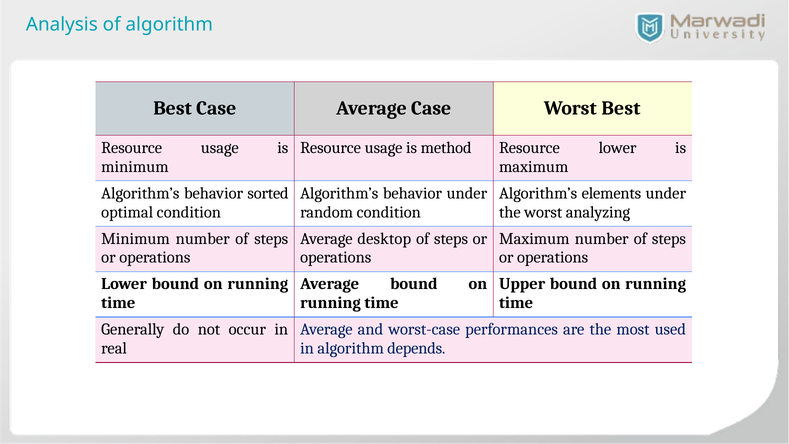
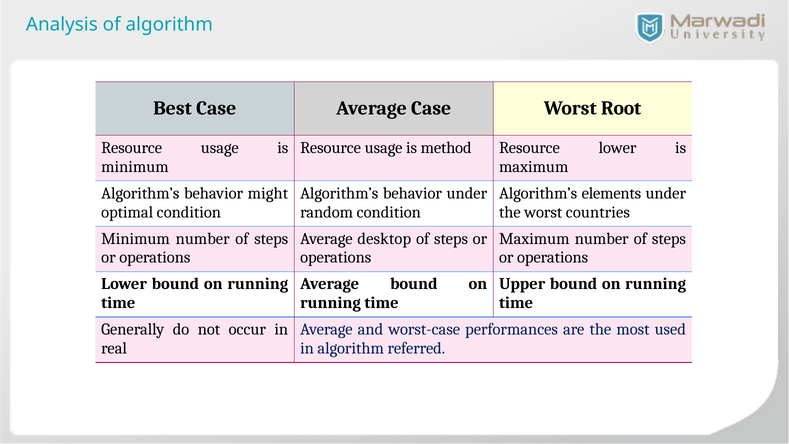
Worst Best: Best -> Root
sorted: sorted -> might
analyzing: analyzing -> countries
depends: depends -> referred
